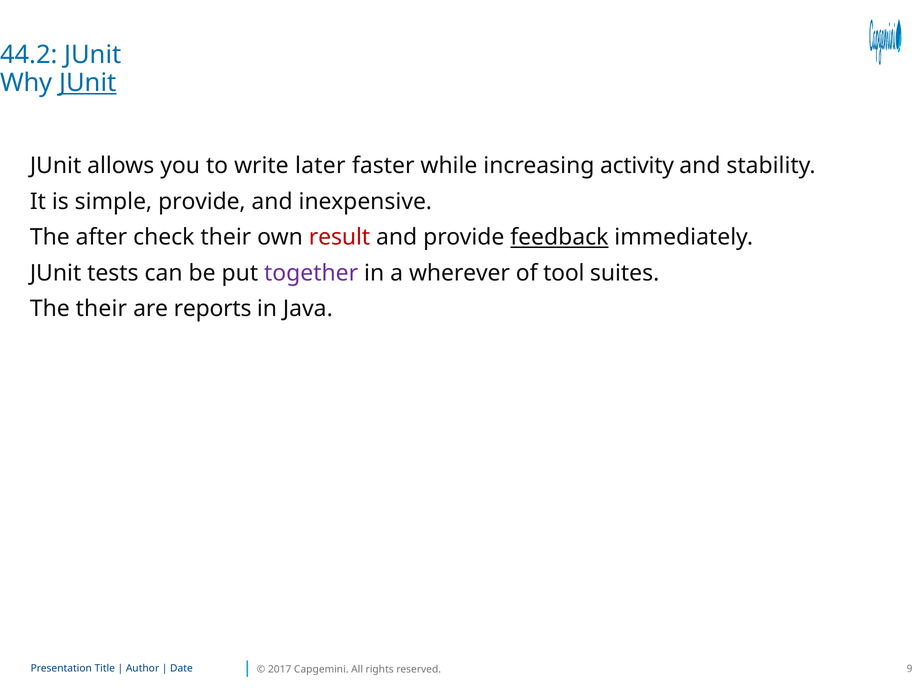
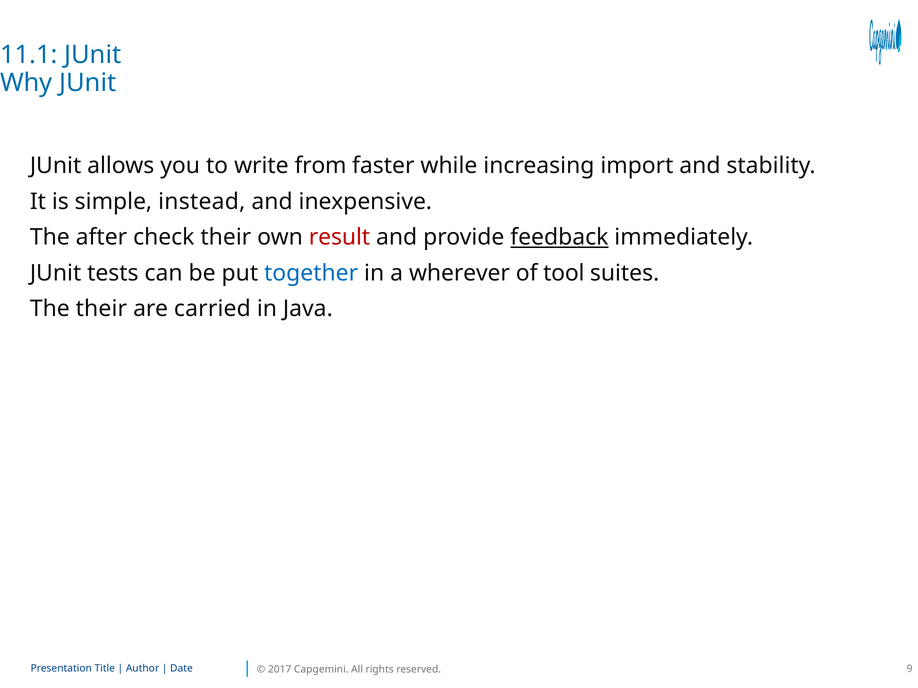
44.2: 44.2 -> 11.1
JUnit at (88, 83) underline: present -> none
later: later -> from
activity: activity -> import
simple provide: provide -> instead
together colour: purple -> blue
reports: reports -> carried
